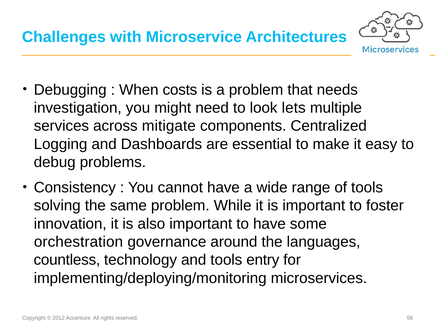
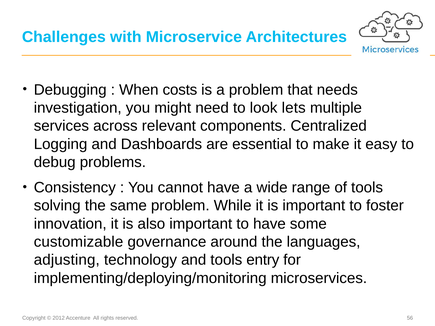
mitigate: mitigate -> relevant
orchestration: orchestration -> customizable
countless: countless -> adjusting
